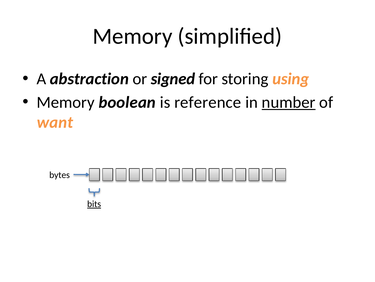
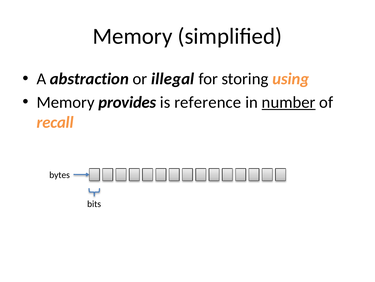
signed: signed -> illegal
boolean: boolean -> provides
want: want -> recall
bits underline: present -> none
